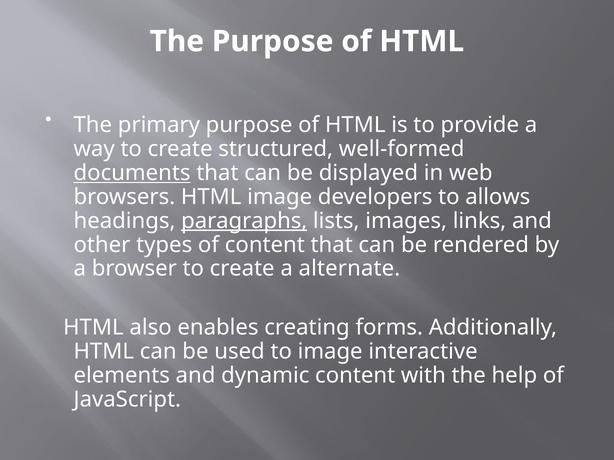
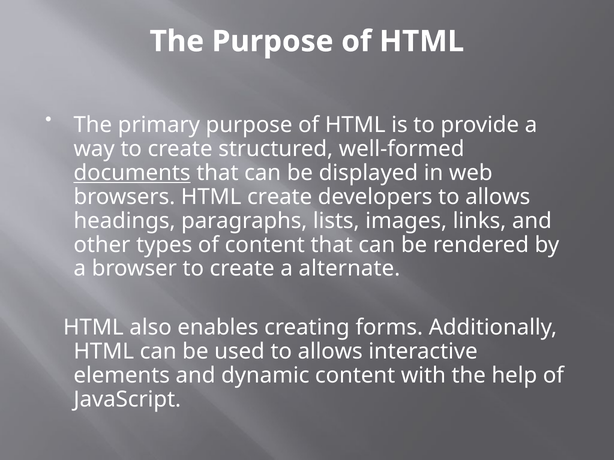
HTML image: image -> create
paragraphs underline: present -> none
used to image: image -> allows
